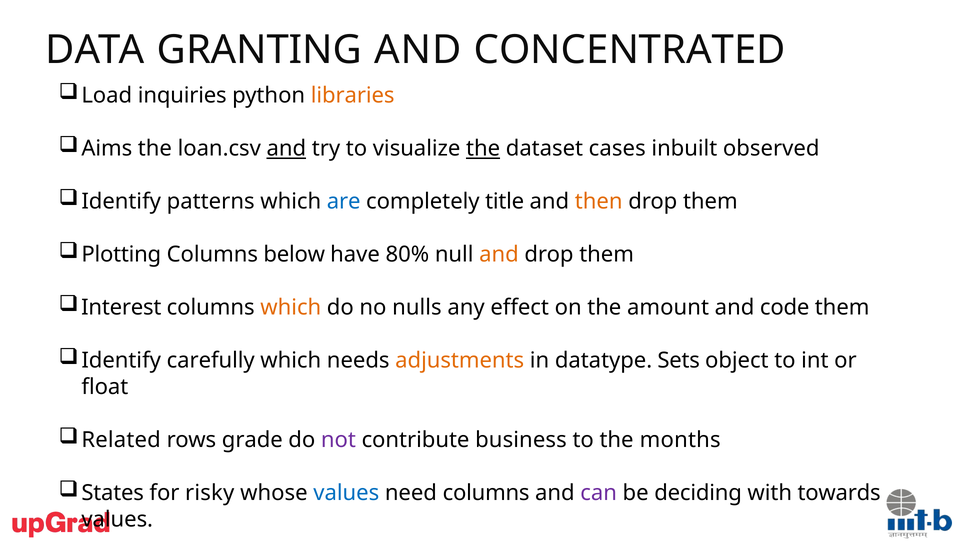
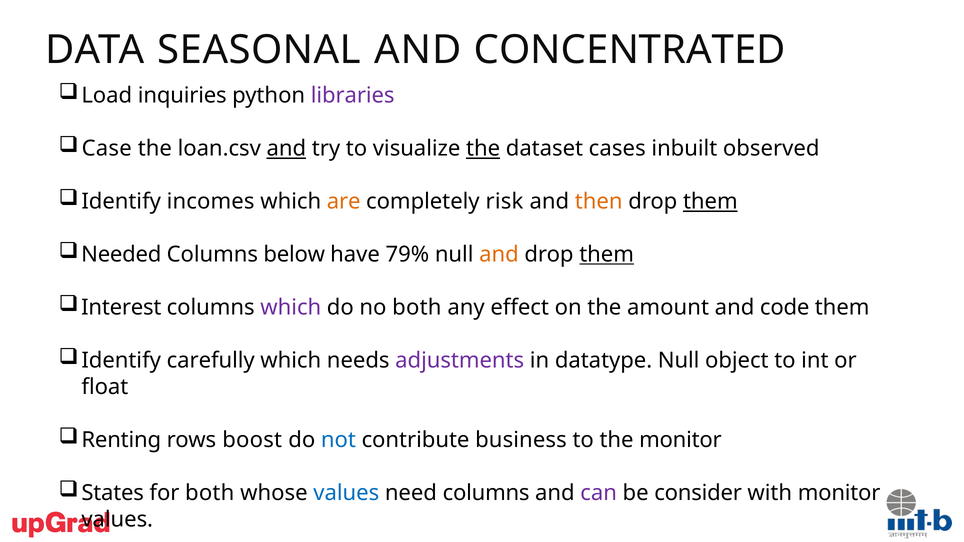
GRANTING: GRANTING -> SEASONAL
libraries colour: orange -> purple
Aims: Aims -> Case
patterns: patterns -> incomes
are colour: blue -> orange
title: title -> risk
them at (710, 202) underline: none -> present
Plotting: Plotting -> Needed
80%: 80% -> 79%
them at (607, 255) underline: none -> present
which at (291, 308) colour: orange -> purple
no nulls: nulls -> both
adjustments colour: orange -> purple
datatype Sets: Sets -> Null
Related: Related -> Renting
grade: grade -> boost
not colour: purple -> blue
the months: months -> monitor
for risky: risky -> both
deciding: deciding -> consider
with towards: towards -> monitor
